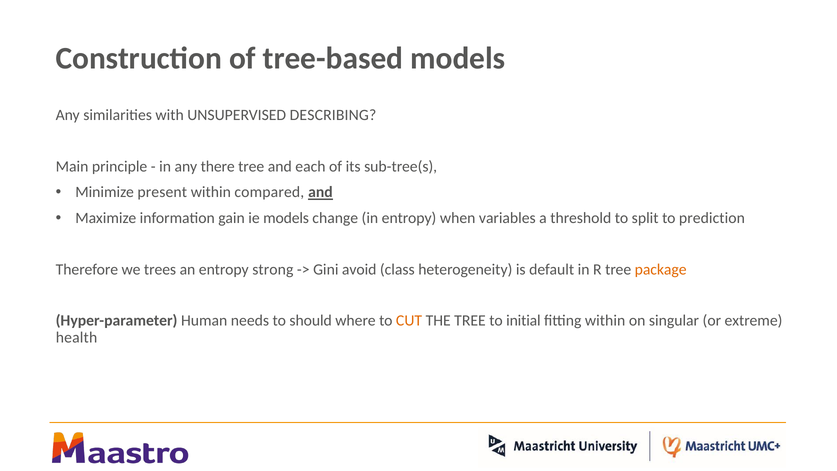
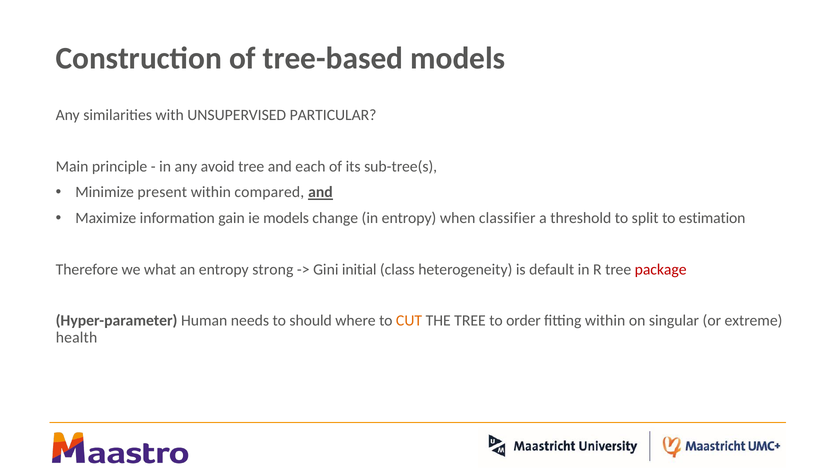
DESCRIBING: DESCRIBING -> PARTICULAR
there: there -> avoid
variables: variables -> classifier
prediction: prediction -> estimation
trees: trees -> what
avoid: avoid -> initial
package colour: orange -> red
initial: initial -> order
